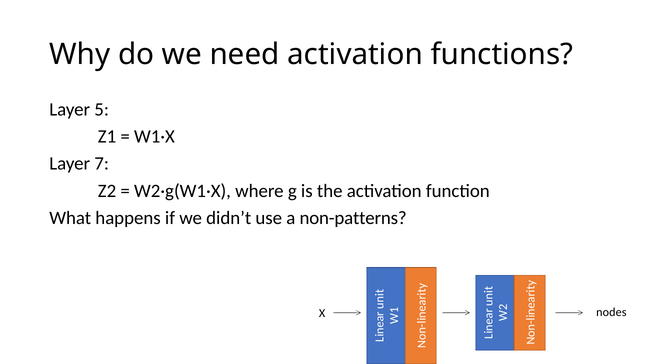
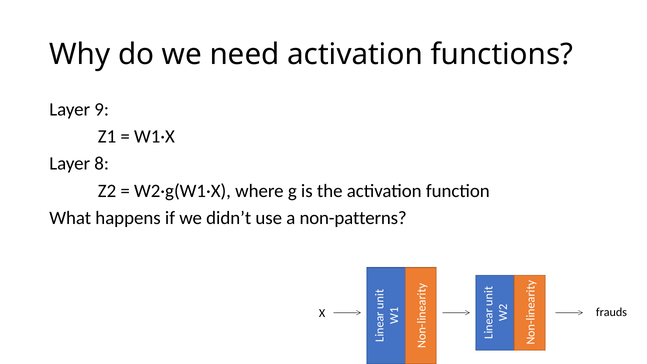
5: 5 -> 9
7: 7 -> 8
nodes: nodes -> frauds
